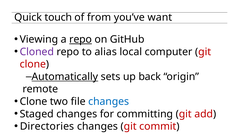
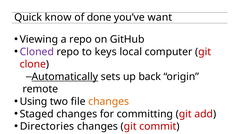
touch: touch -> know
from: from -> done
repo at (81, 39) underline: present -> none
alias: alias -> keys
Clone at (34, 102): Clone -> Using
changes at (109, 102) colour: blue -> orange
